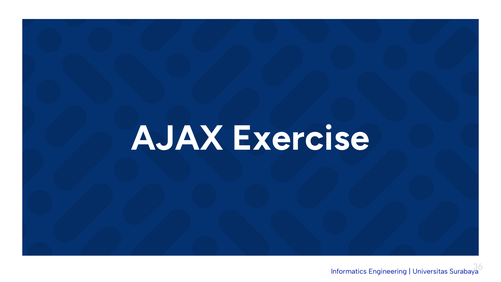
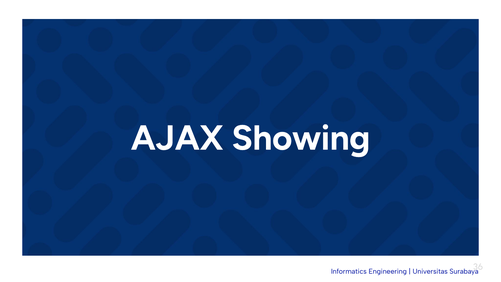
Exercise: Exercise -> Showing
